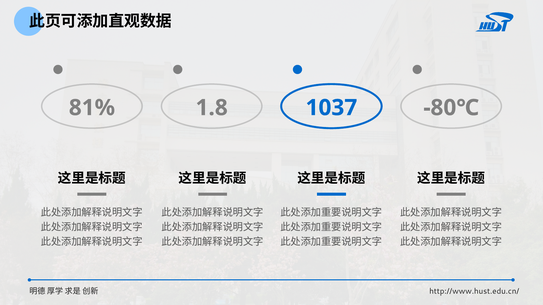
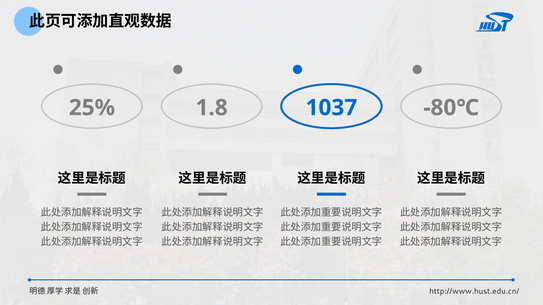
81%: 81% -> 25%
